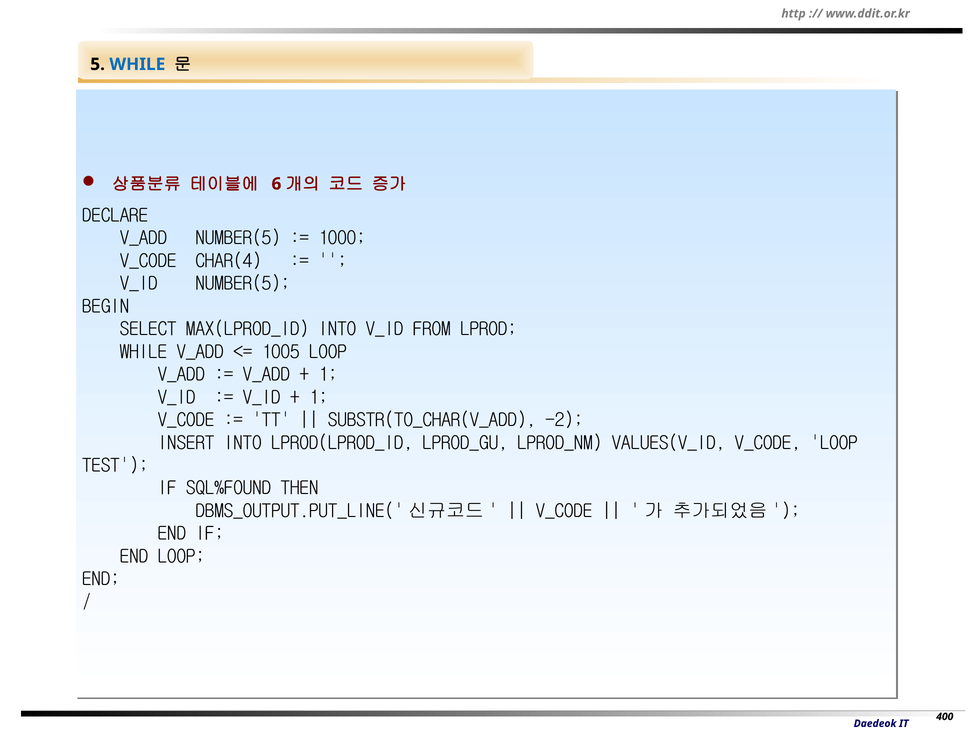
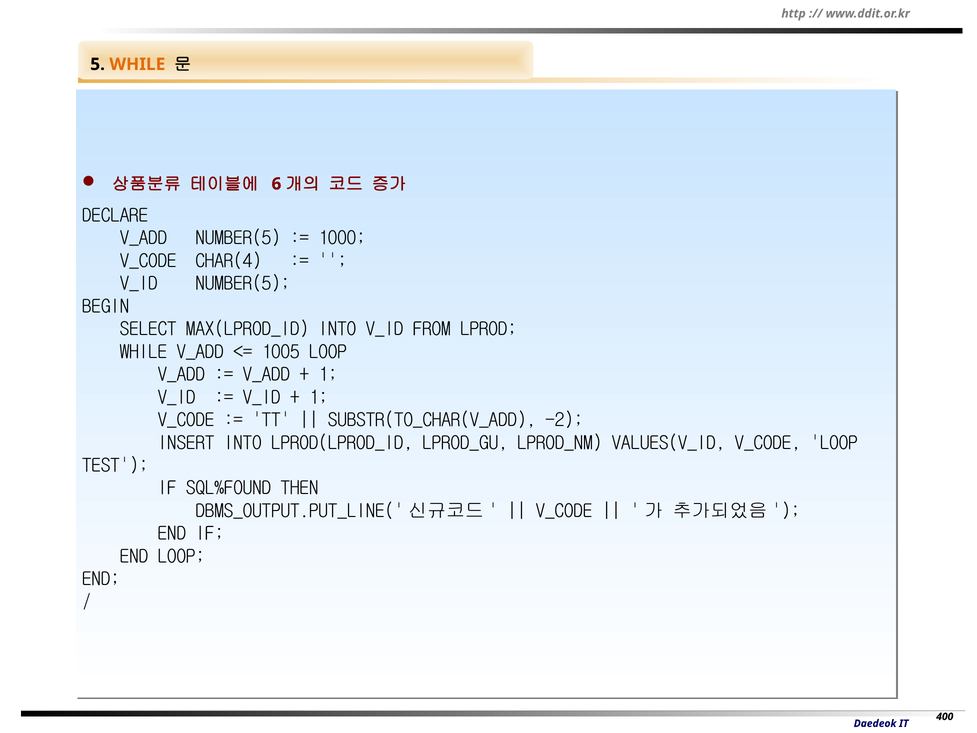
WHILE at (137, 64) colour: blue -> orange
